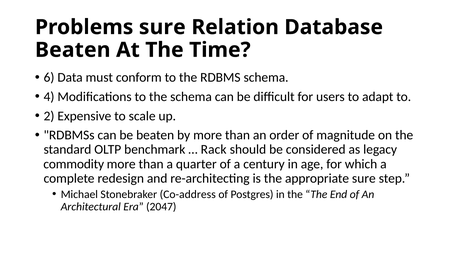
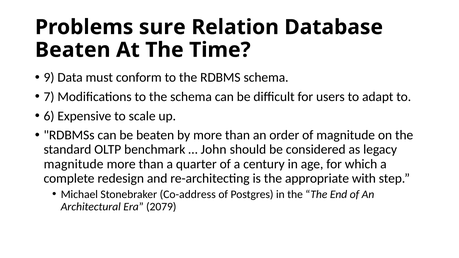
6: 6 -> 9
4: 4 -> 7
2: 2 -> 6
Rack: Rack -> John
commodity at (74, 164): commodity -> magnitude
appropriate sure: sure -> with
2047: 2047 -> 2079
